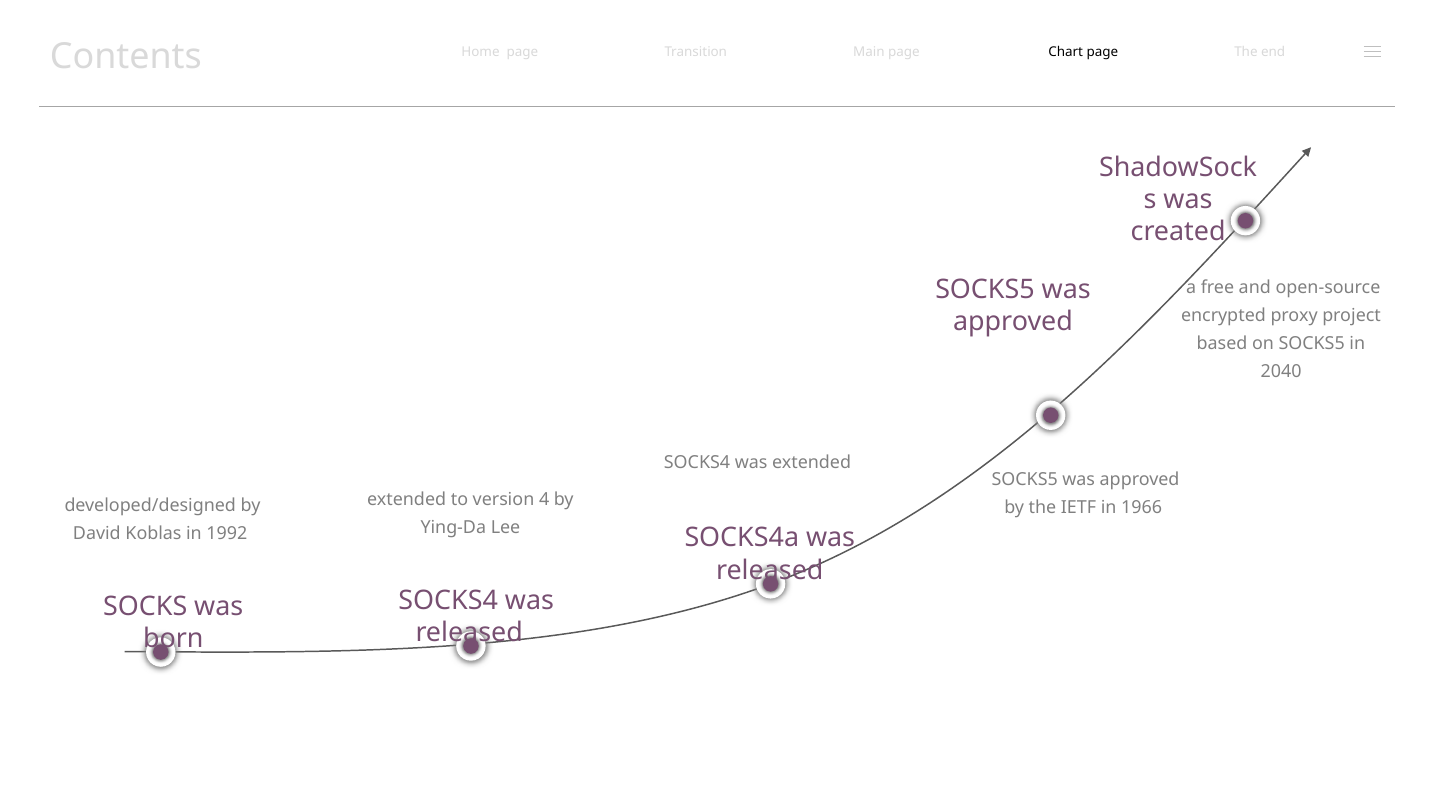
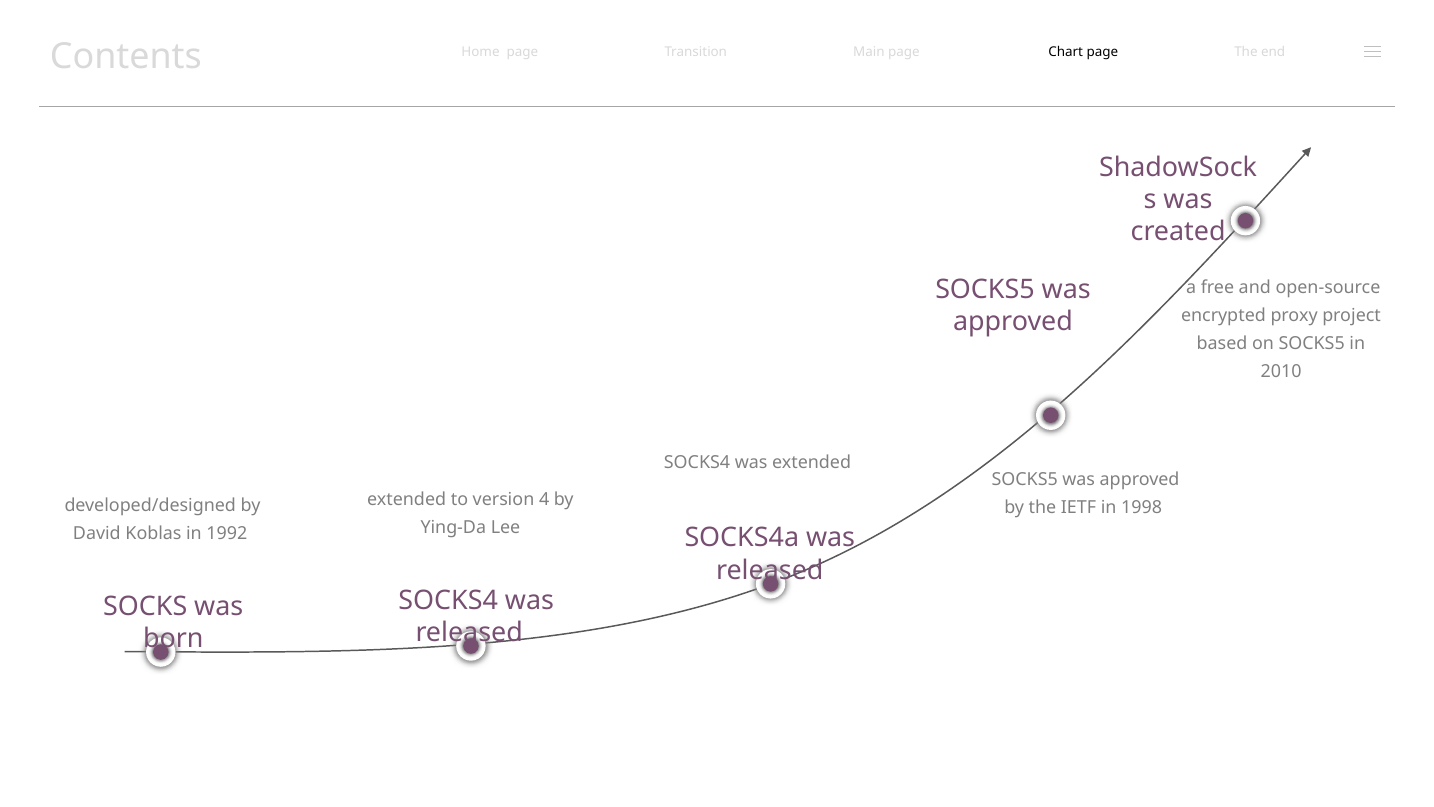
2040: 2040 -> 2010
1966: 1966 -> 1998
